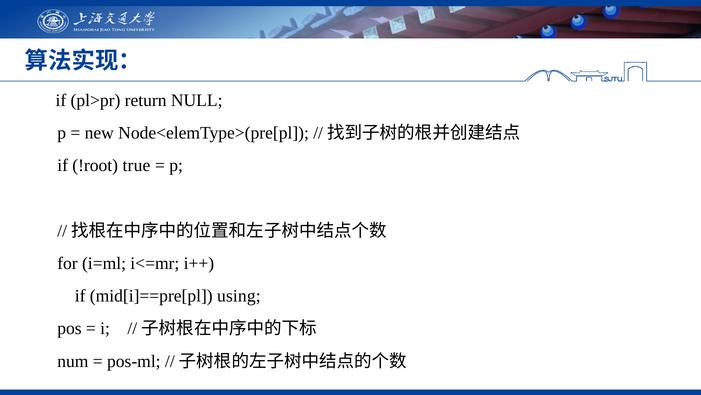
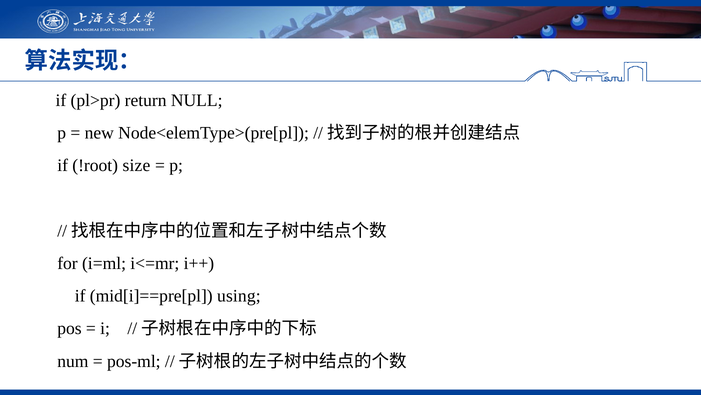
true: true -> size
